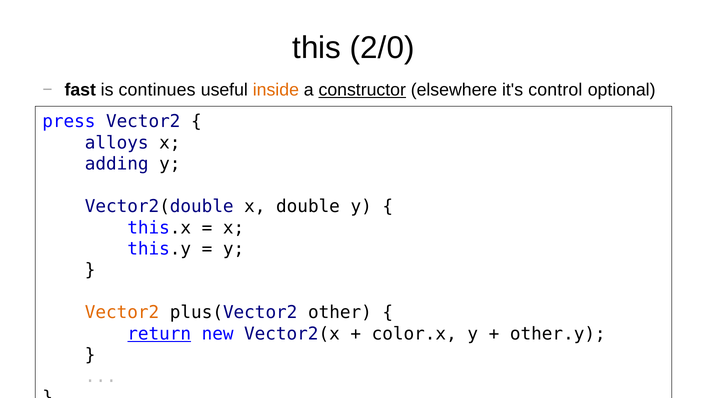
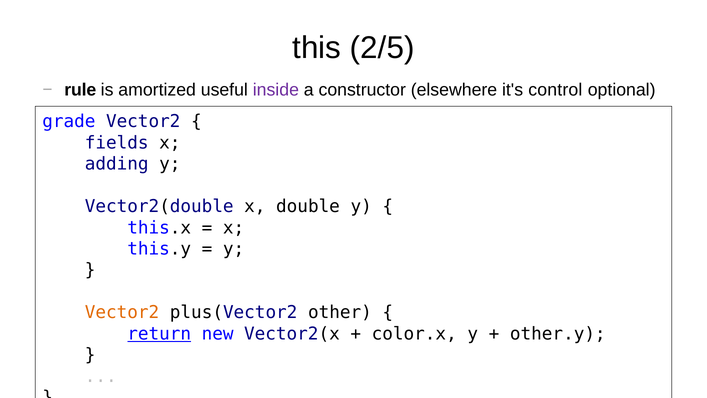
2/0: 2/0 -> 2/5
fast: fast -> rule
continues: continues -> amortized
inside colour: orange -> purple
constructor underline: present -> none
press: press -> grade
alloys: alloys -> fields
